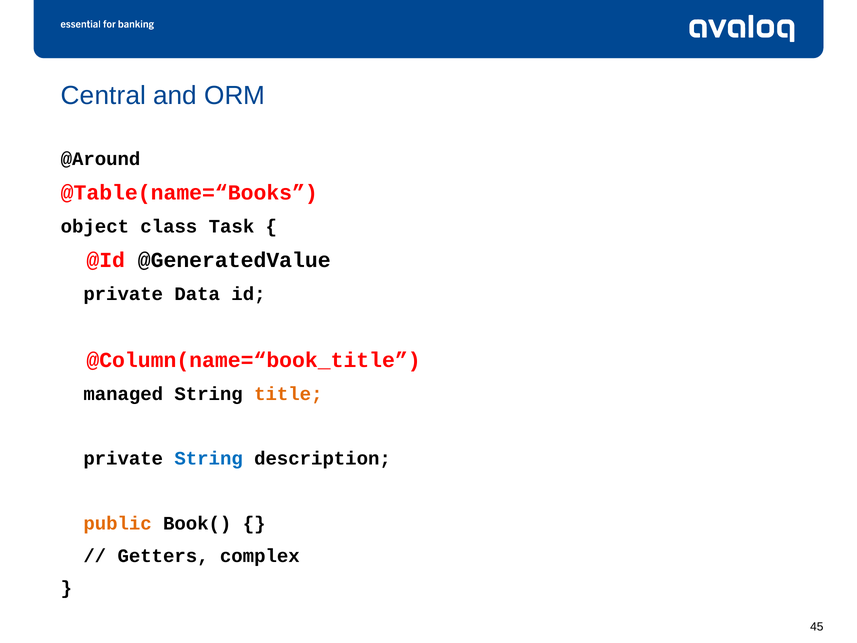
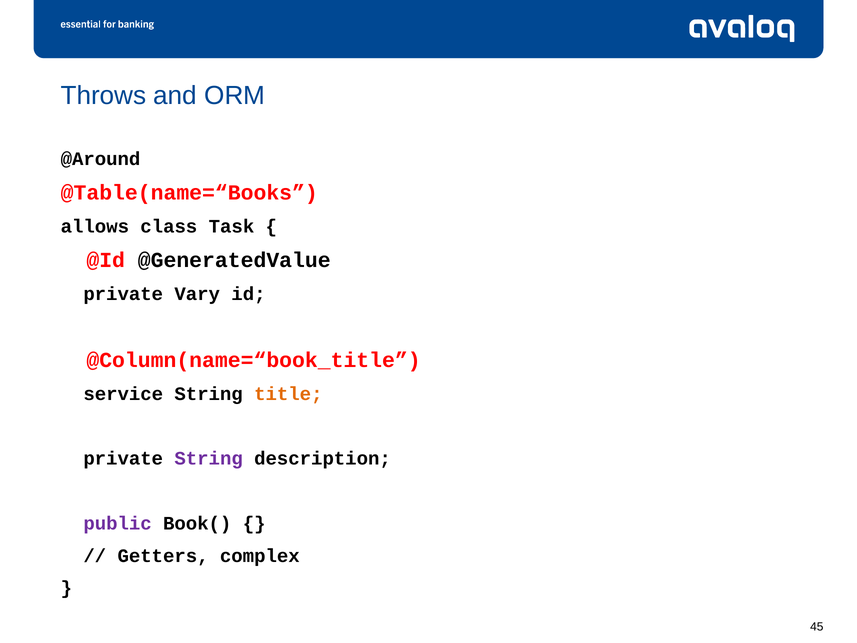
Central: Central -> Throws
object: object -> allows
Data: Data -> Vary
managed: managed -> service
String at (209, 459) colour: blue -> purple
public colour: orange -> purple
